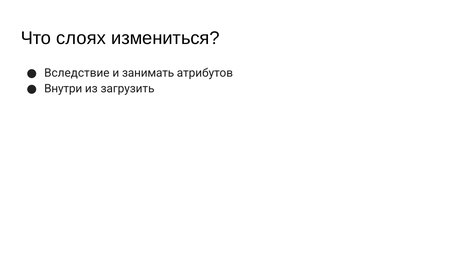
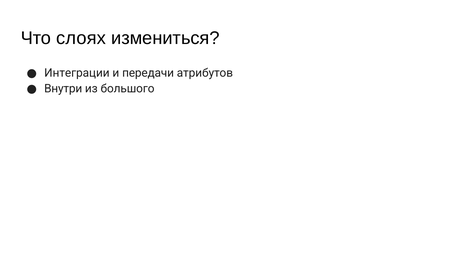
Вследствие: Вследствие -> Интеграции
занимать: занимать -> передачи
загрузить: загрузить -> большого
